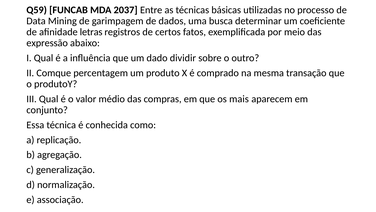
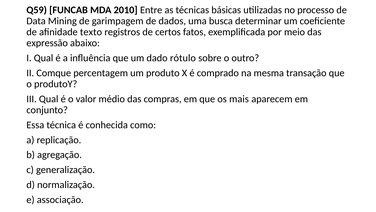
2037: 2037 -> 2010
letras: letras -> texto
dividir: dividir -> rótulo
